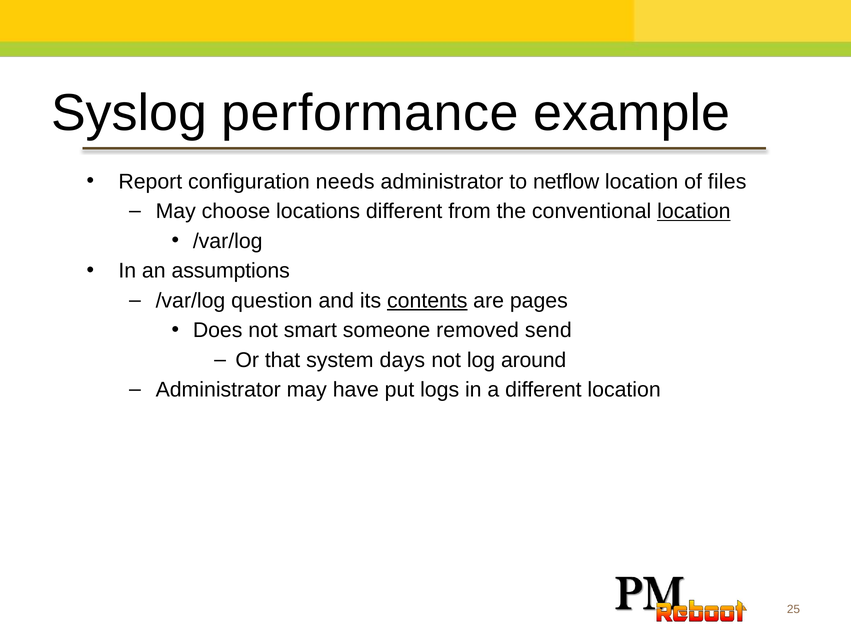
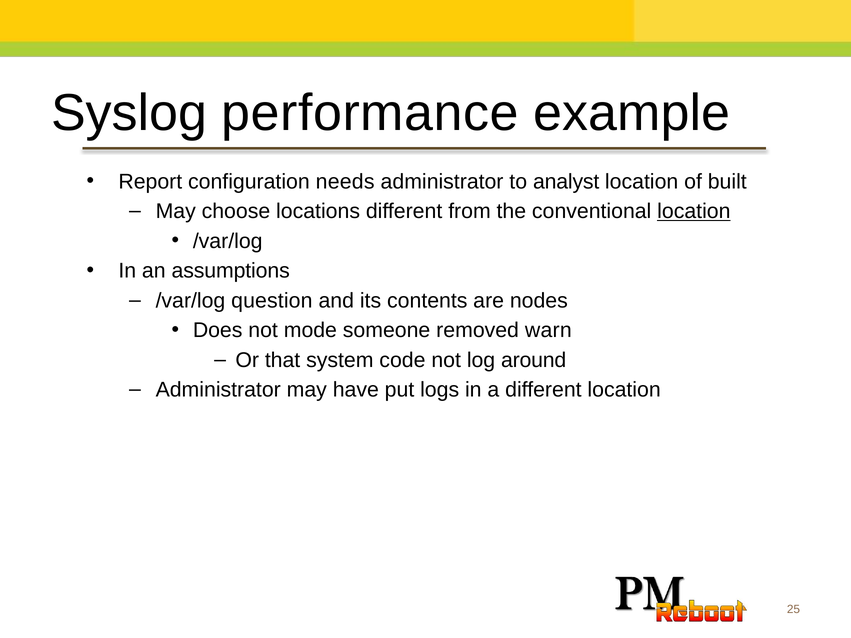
netflow: netflow -> analyst
files: files -> built
contents underline: present -> none
pages: pages -> nodes
smart: smart -> mode
send: send -> warn
days: days -> code
